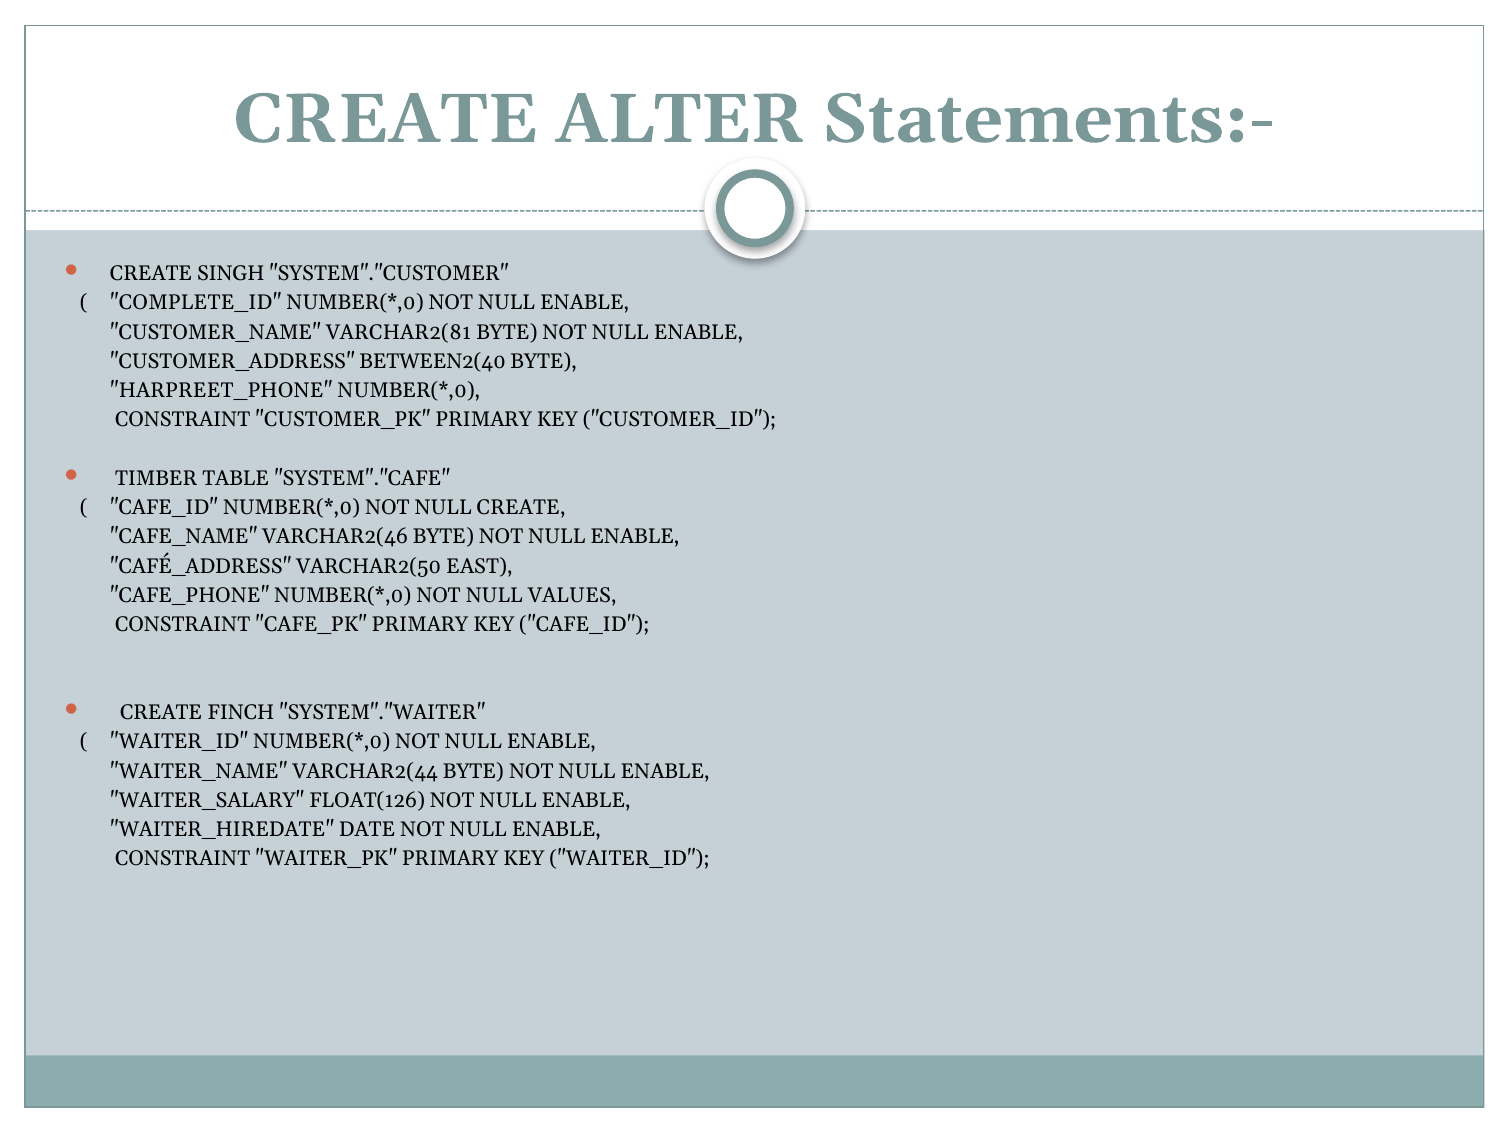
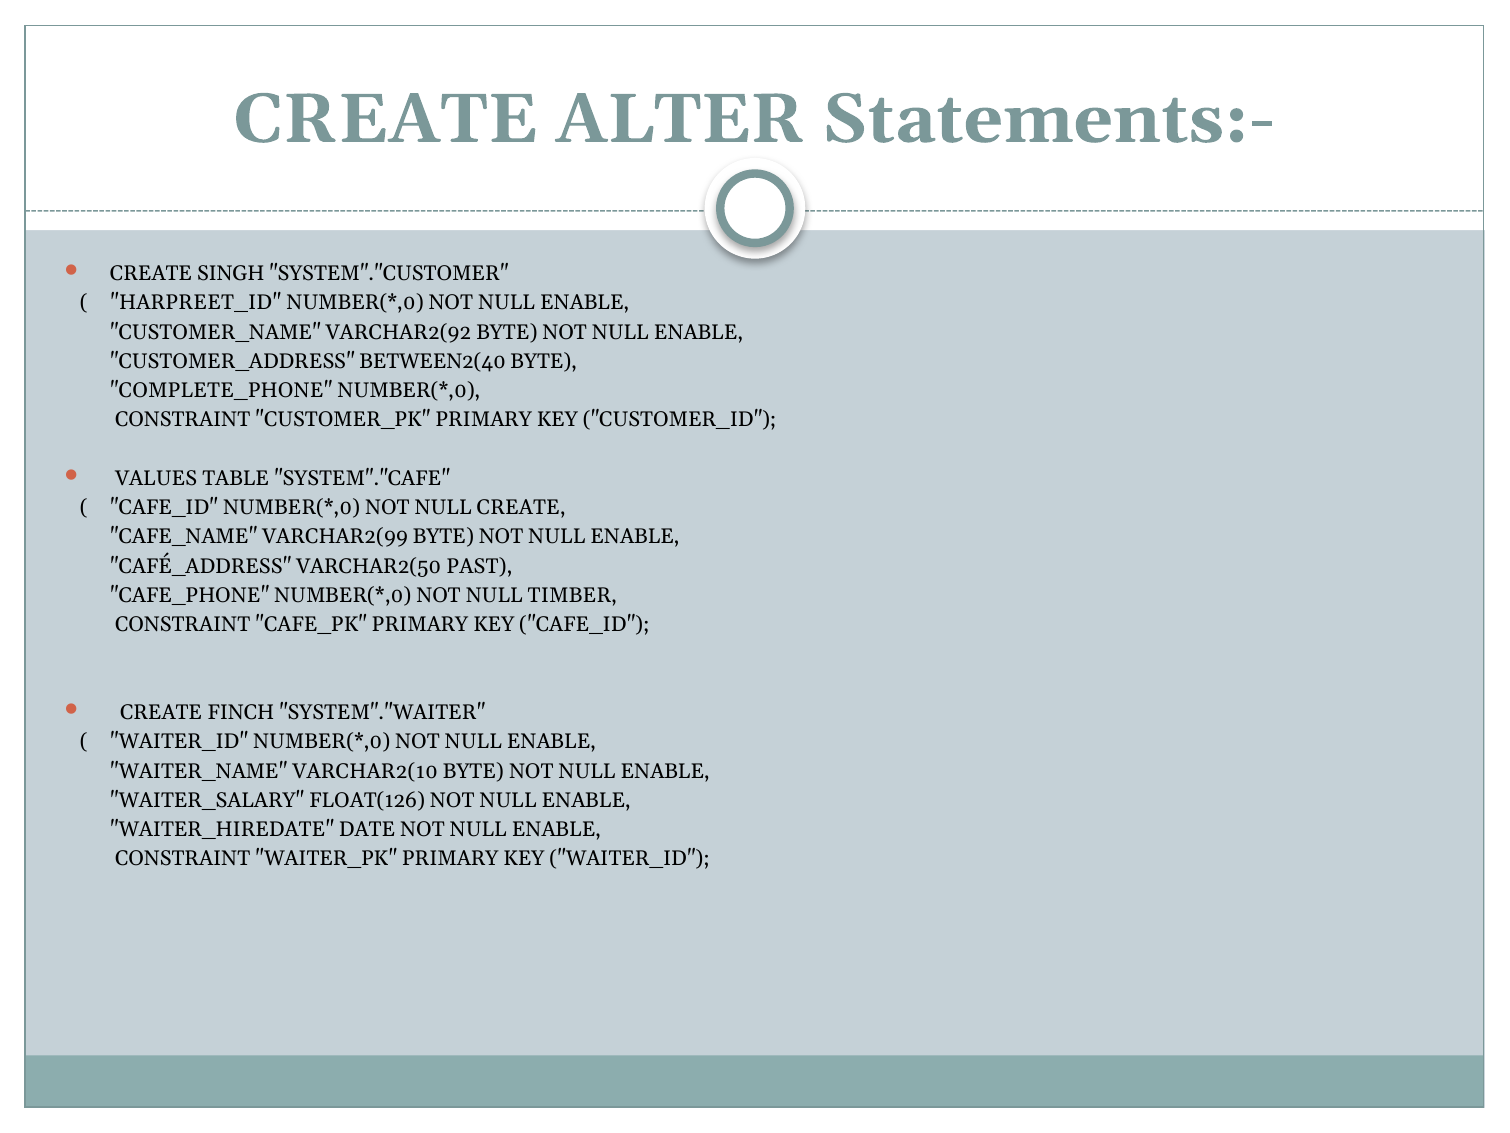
COMPLETE_ID: COMPLETE_ID -> HARPREET_ID
VARCHAR2(81: VARCHAR2(81 -> VARCHAR2(92
HARPREET_PHONE: HARPREET_PHONE -> COMPLETE_PHONE
TIMBER: TIMBER -> VALUES
VARCHAR2(46: VARCHAR2(46 -> VARCHAR2(99
EAST: EAST -> PAST
VALUES: VALUES -> TIMBER
VARCHAR2(44: VARCHAR2(44 -> VARCHAR2(10
